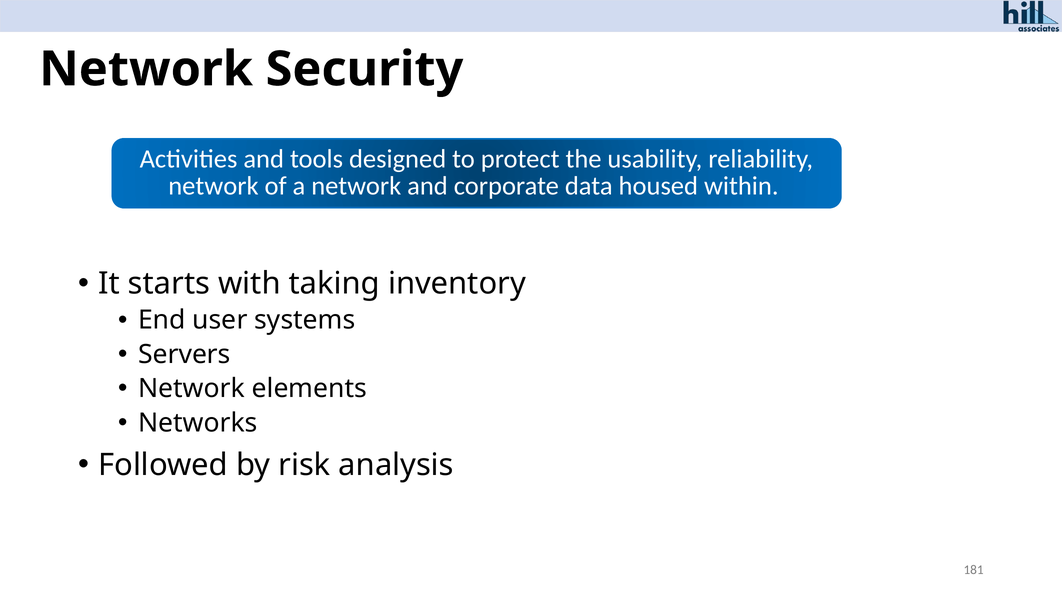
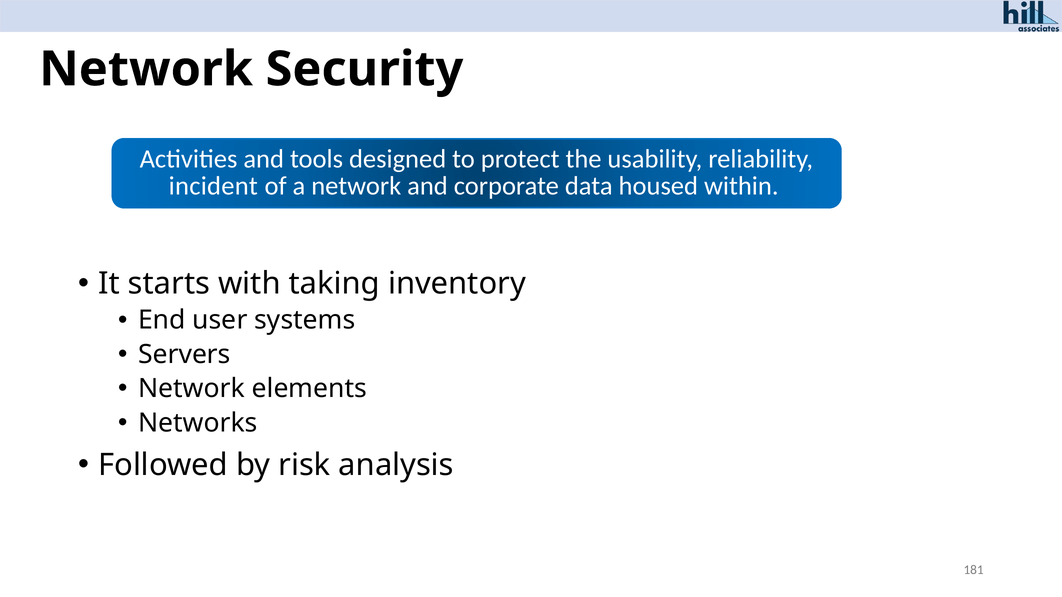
network at (213, 186): network -> incident
